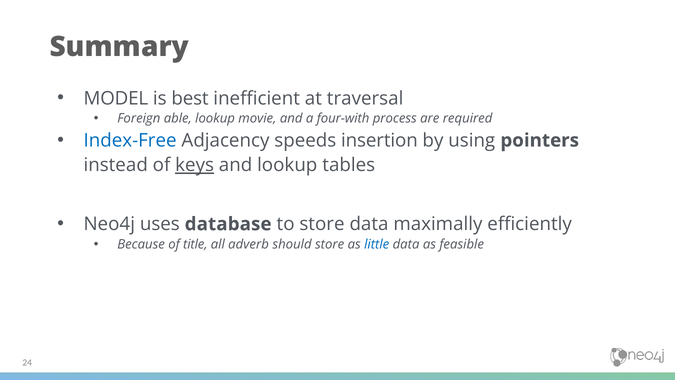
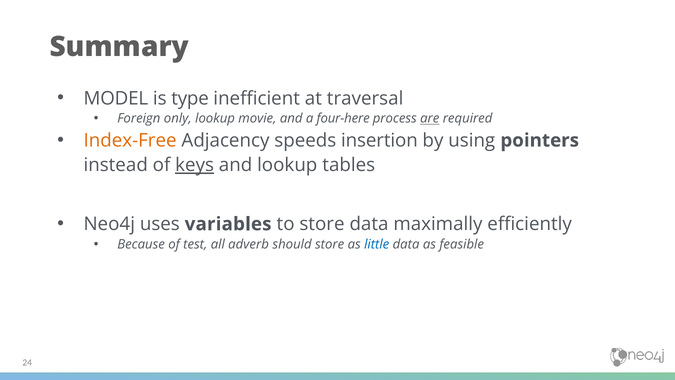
best: best -> type
able: able -> only
four-with: four-with -> four-here
are underline: none -> present
Index-Free colour: blue -> orange
database: database -> variables
title: title -> test
